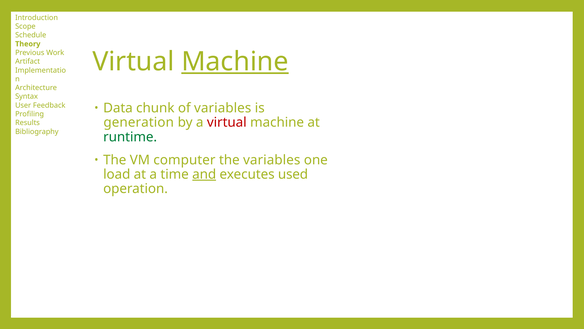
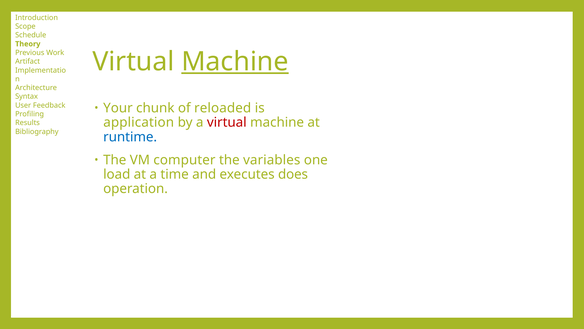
Data: Data -> Your
of variables: variables -> reloaded
generation: generation -> application
runtime colour: green -> blue
and underline: present -> none
used: used -> does
